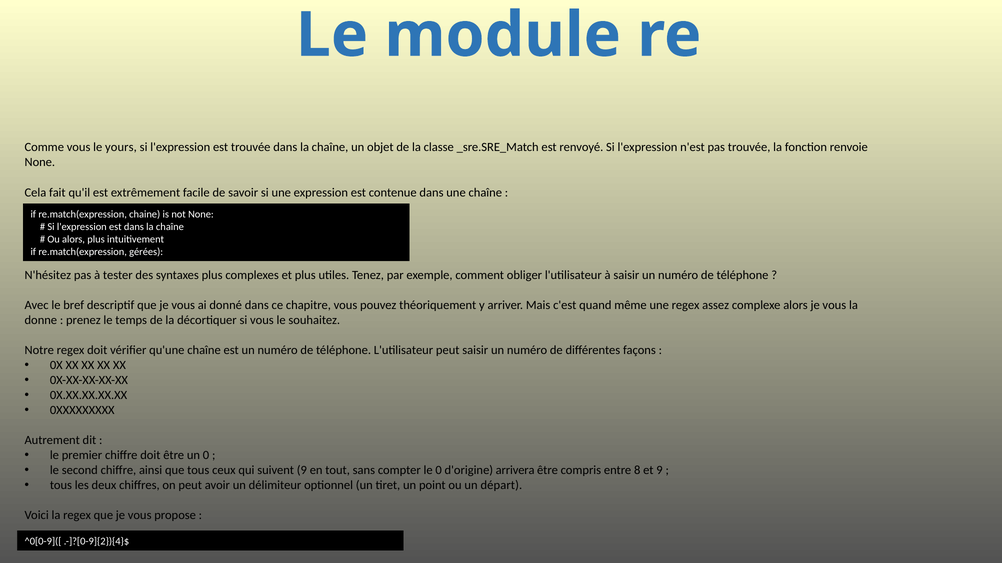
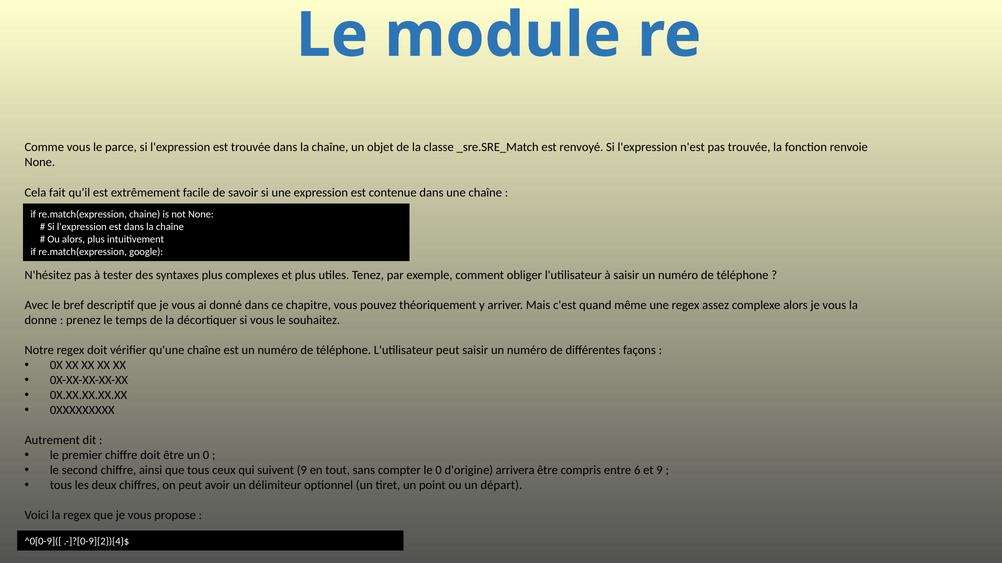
yours: yours -> parce
gérées: gérées -> google
8: 8 -> 6
